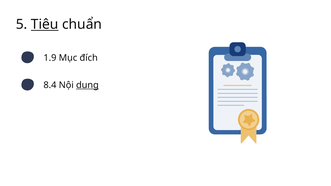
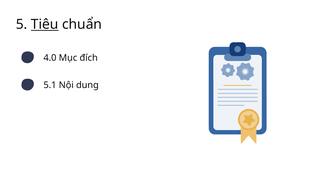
1.9: 1.9 -> 4.0
8.4: 8.4 -> 5.1
dung underline: present -> none
